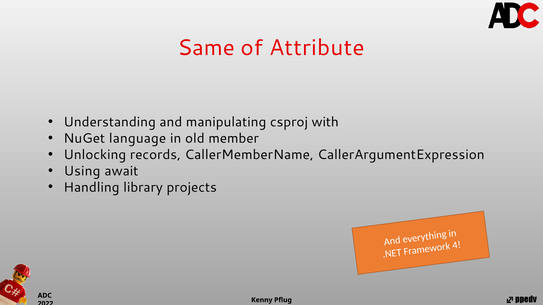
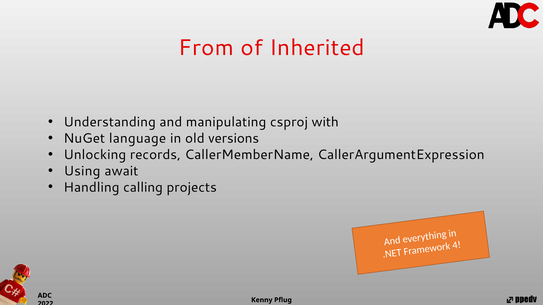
Same: Same -> From
Attribute: Attribute -> Inherited
member: member -> versions
library: library -> calling
